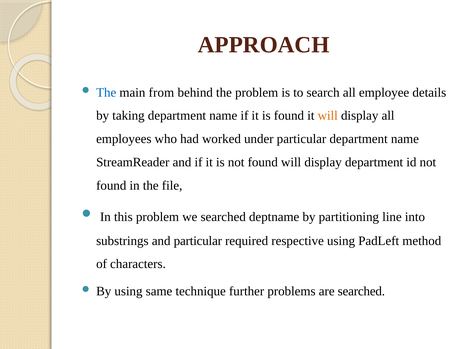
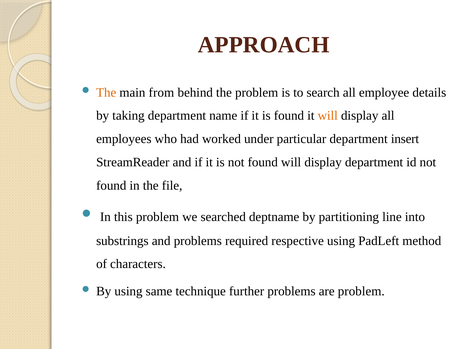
The at (106, 92) colour: blue -> orange
particular department name: name -> insert
and particular: particular -> problems
are searched: searched -> problem
